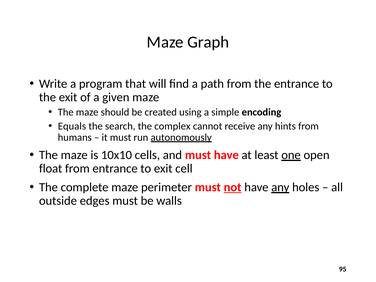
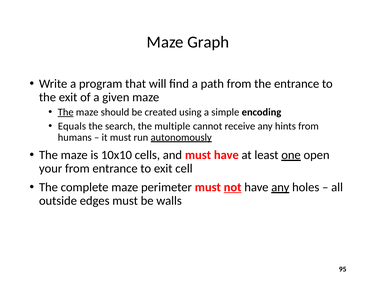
The at (66, 112) underline: none -> present
complex: complex -> multiple
float: float -> your
